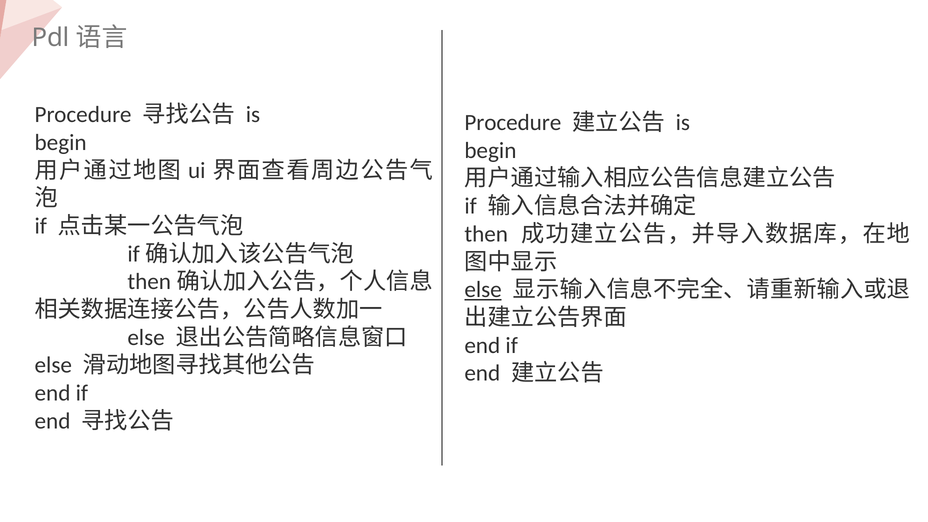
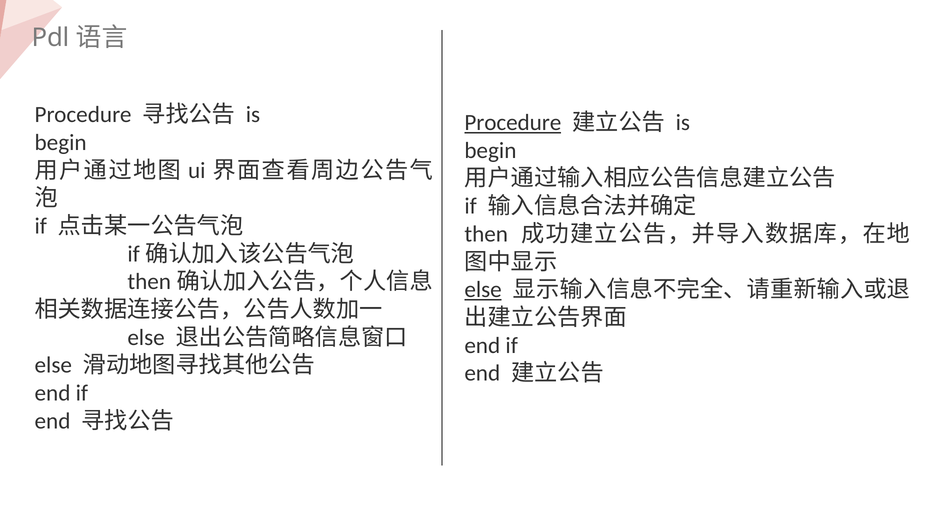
Procedure at (513, 123) underline: none -> present
